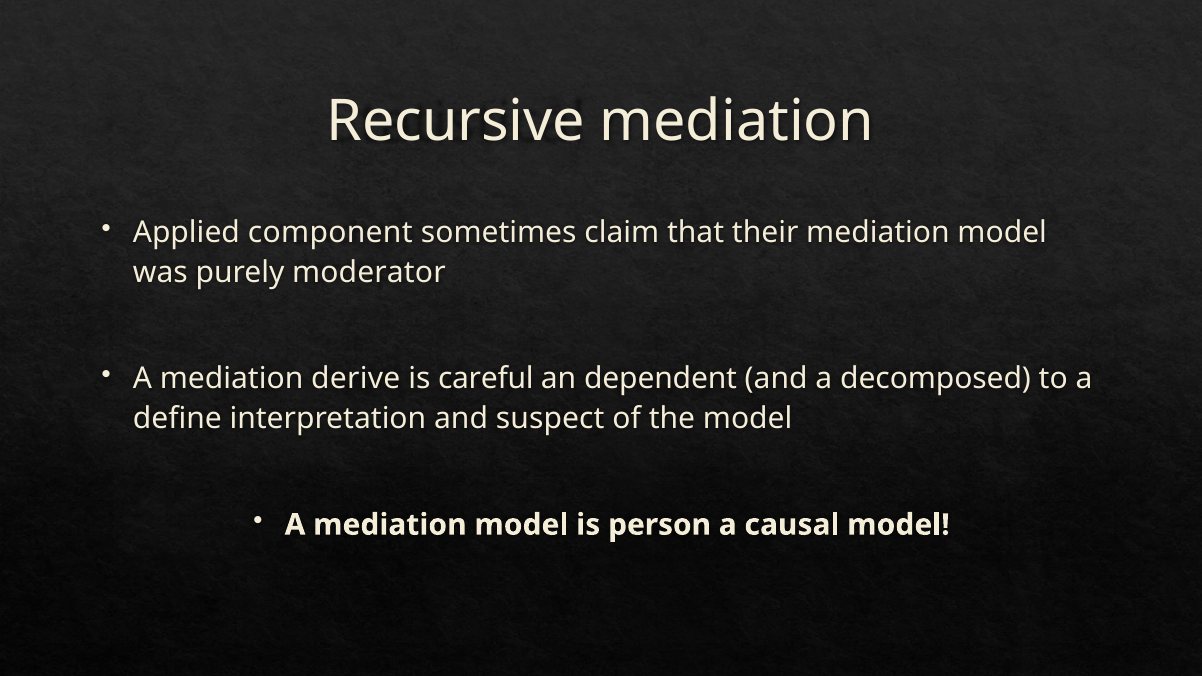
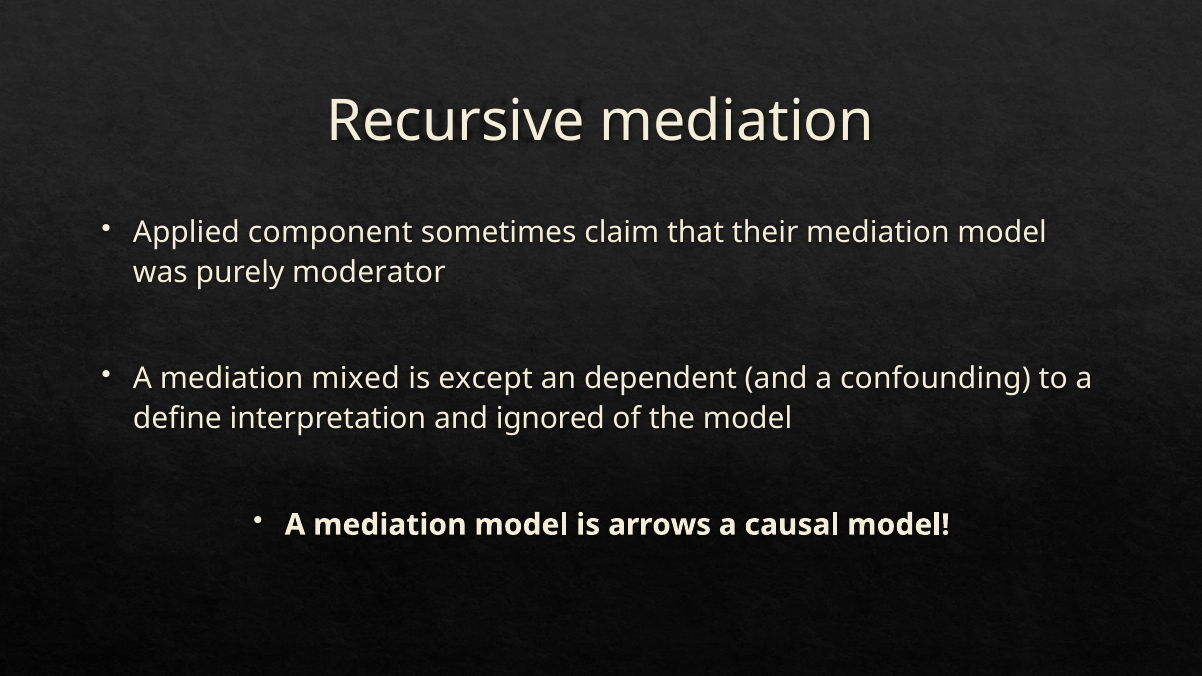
derive: derive -> mixed
careful: careful -> except
decomposed: decomposed -> confounding
suspect: suspect -> ignored
person: person -> arrows
